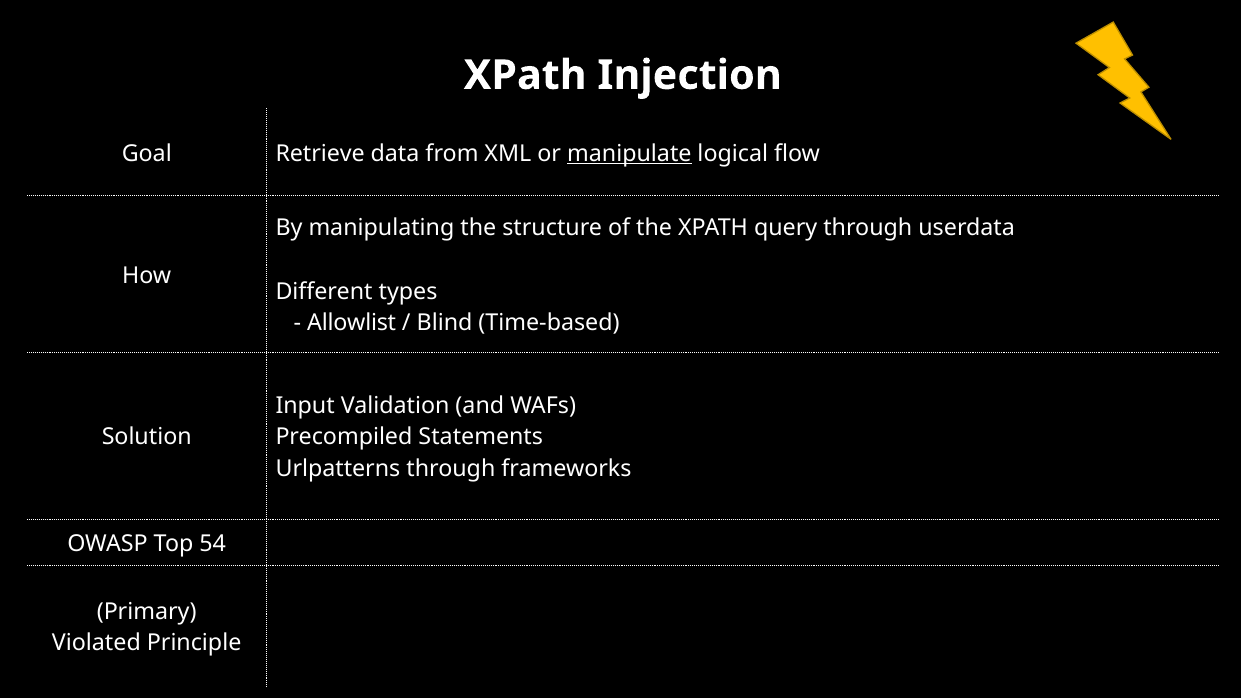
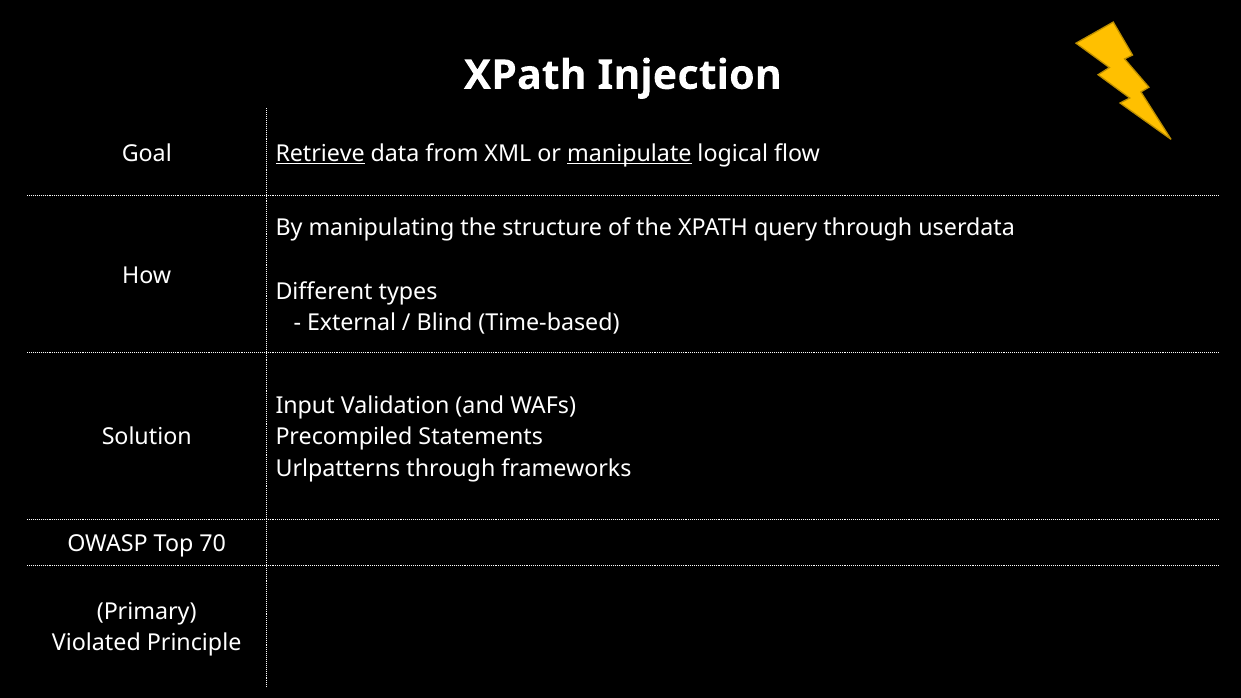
Retrieve underline: none -> present
Allowlist: Allowlist -> External
54: 54 -> 70
